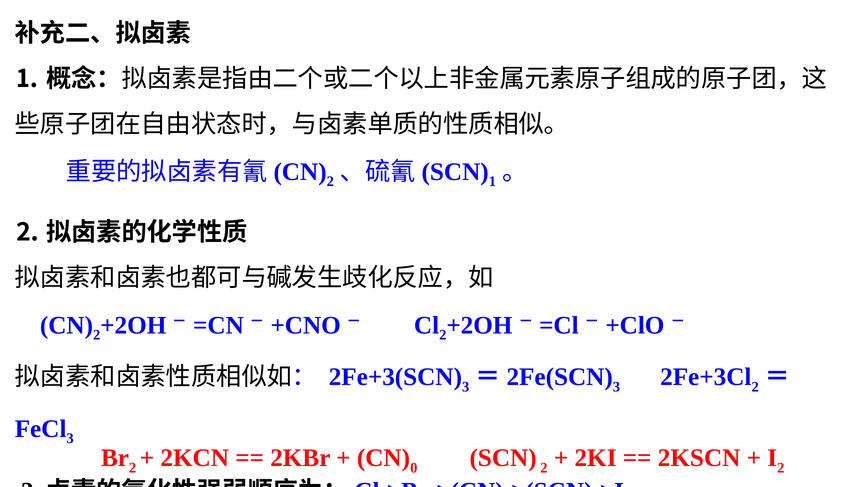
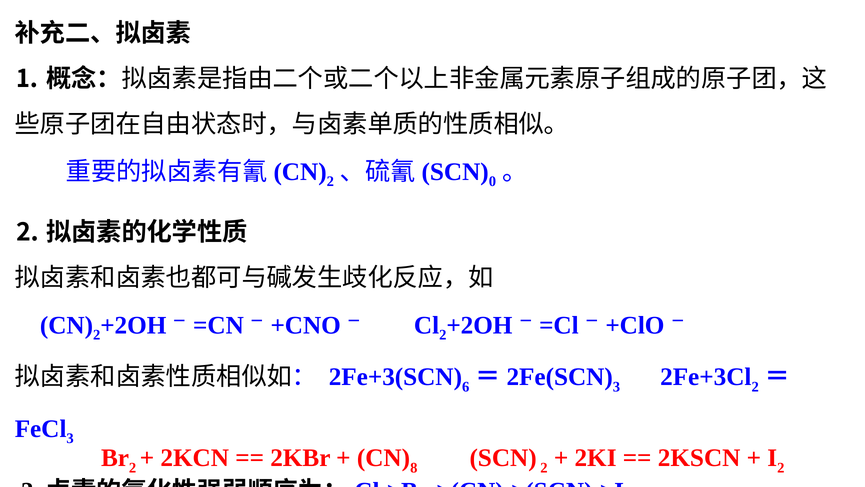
1: 1 -> 0
3 at (466, 387): 3 -> 6
0: 0 -> 8
